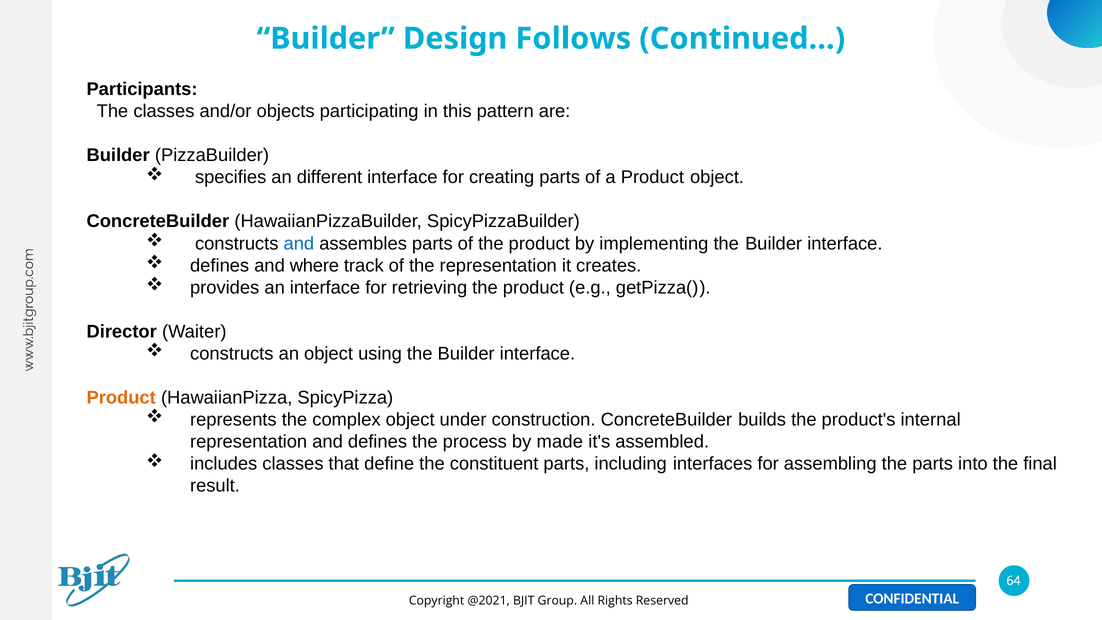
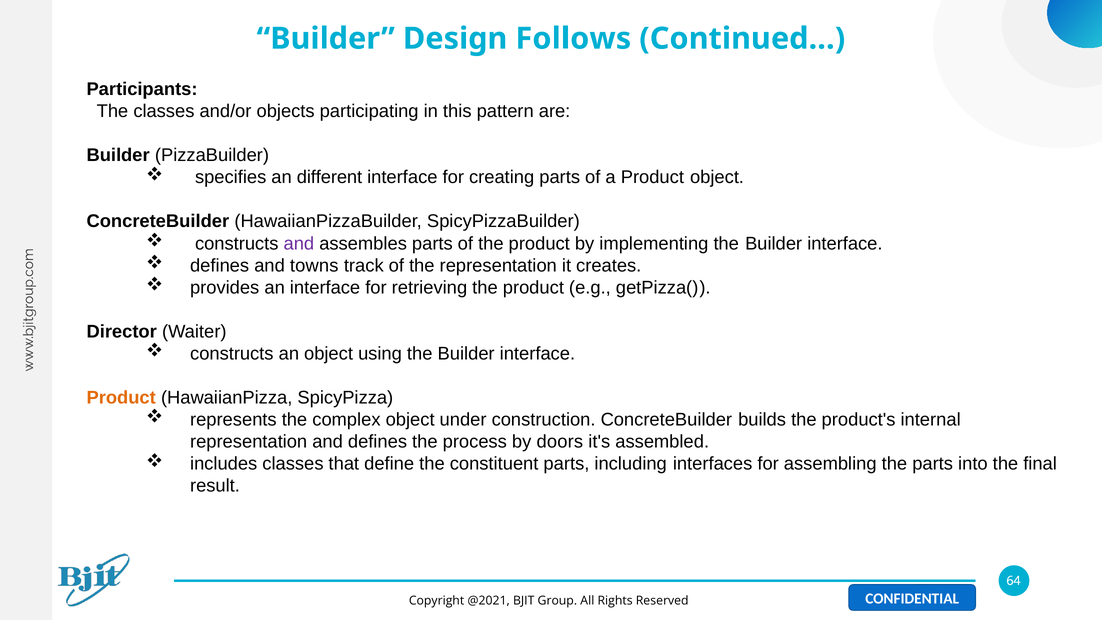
and at (299, 243) colour: blue -> purple
where: where -> towns
made: made -> doors
